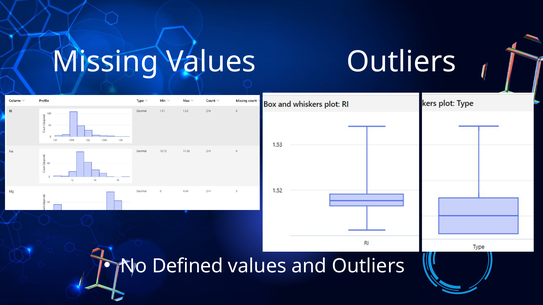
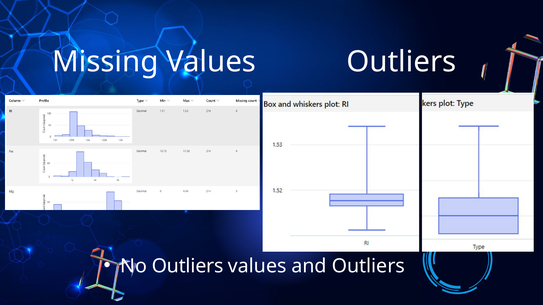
No Defined: Defined -> Outliers
